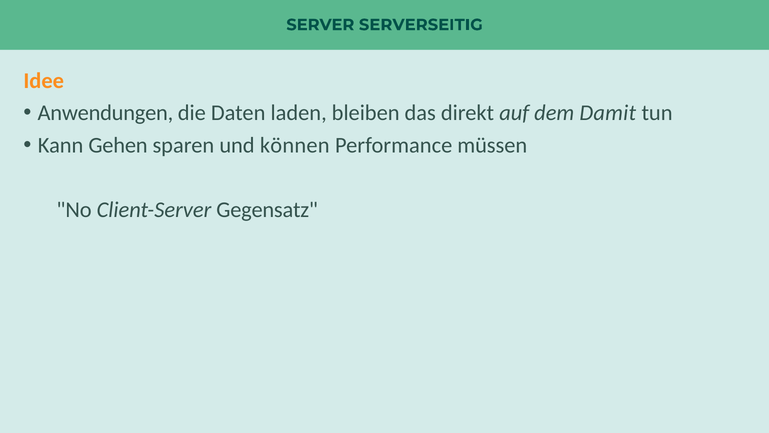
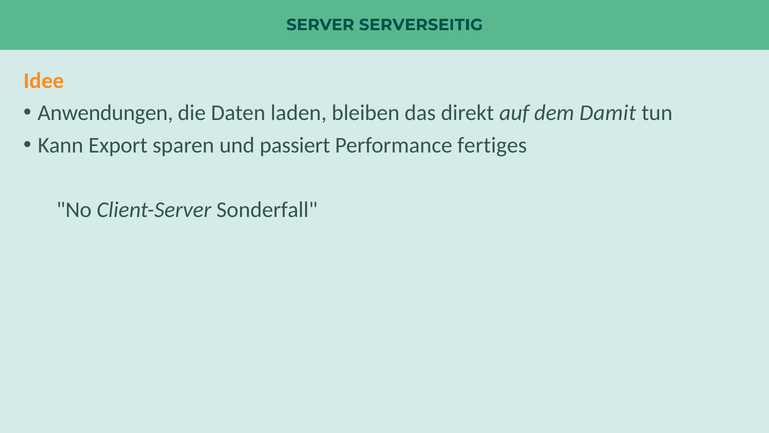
Gehen: Gehen -> Export
können: können -> passiert
müssen: müssen -> fertiges
Gegensatz: Gegensatz -> Sonderfall
